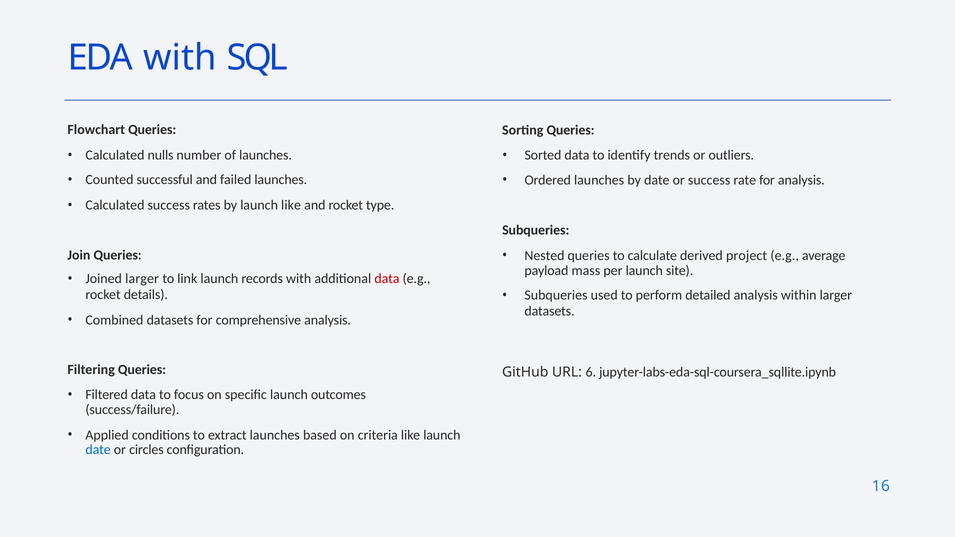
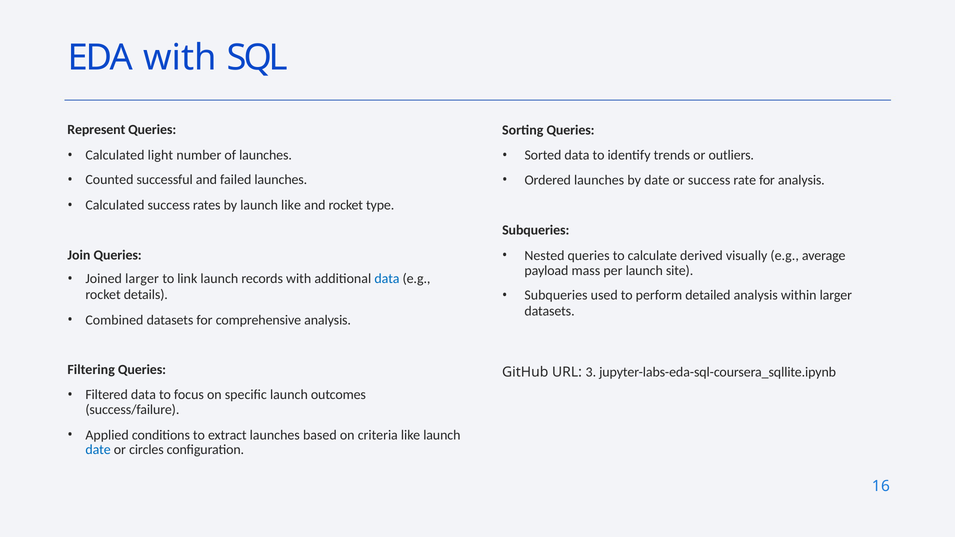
Flowchart: Flowchart -> Represent
nulls: nulls -> light
project: project -> visually
data at (387, 279) colour: red -> blue
6: 6 -> 3
